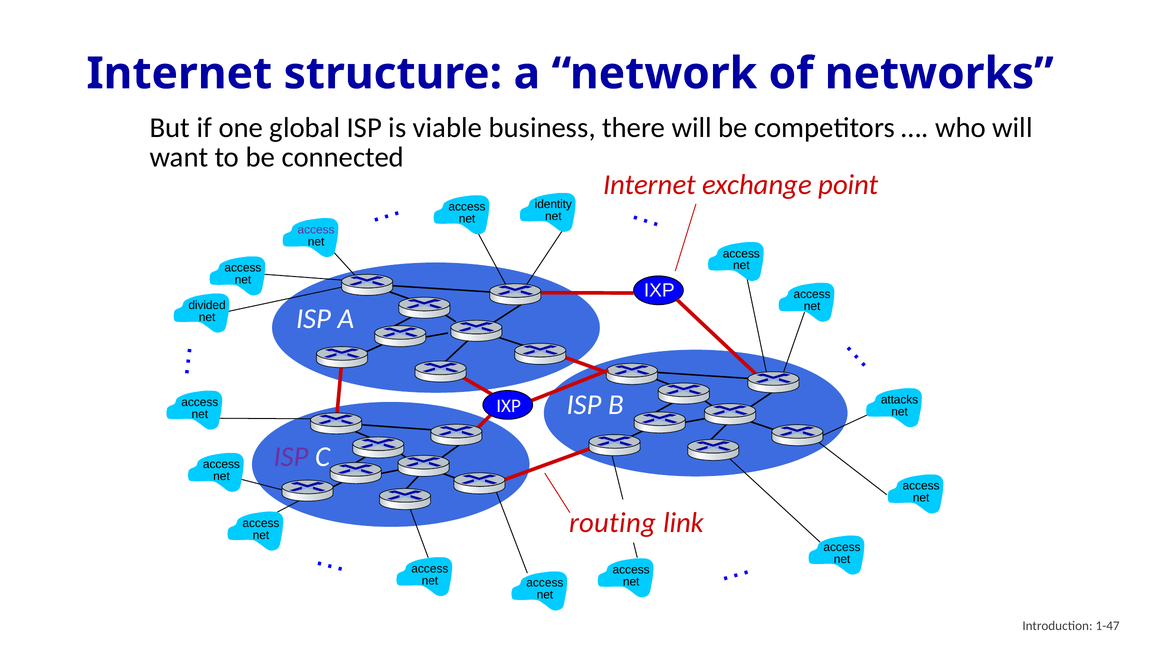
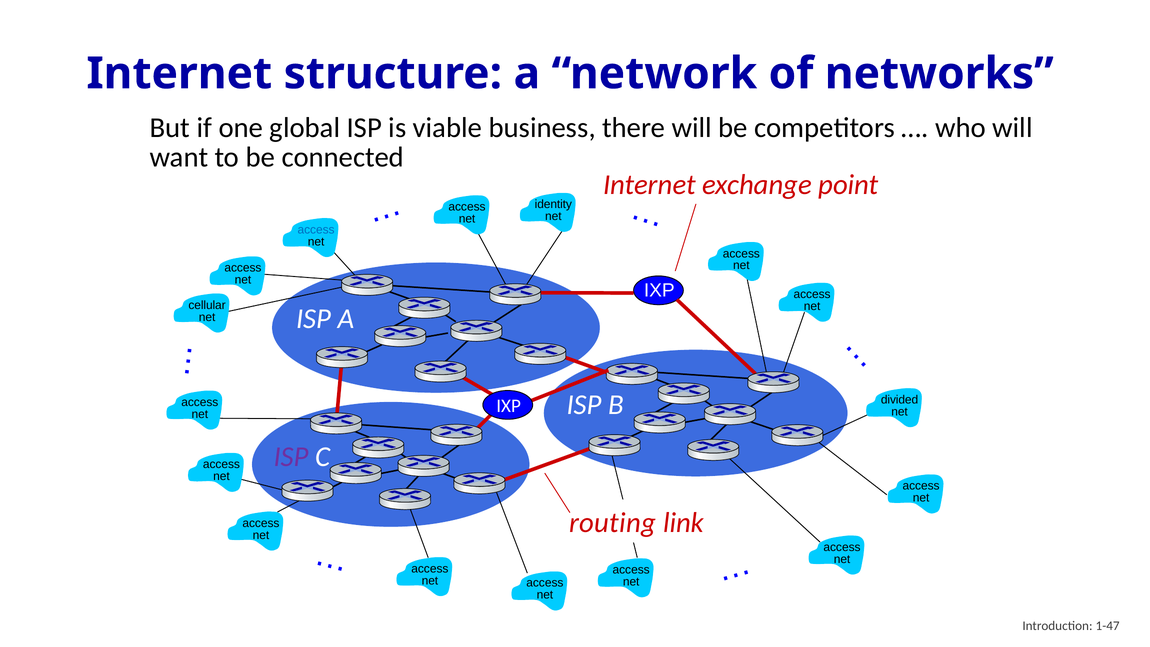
access at (316, 230) colour: purple -> blue
divided: divided -> cellular
attacks: attacks -> divided
